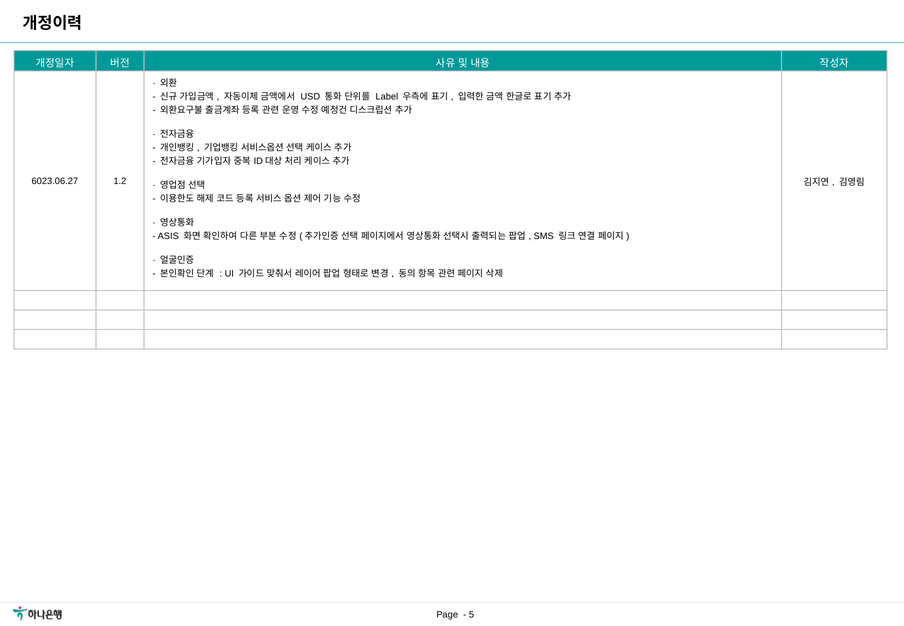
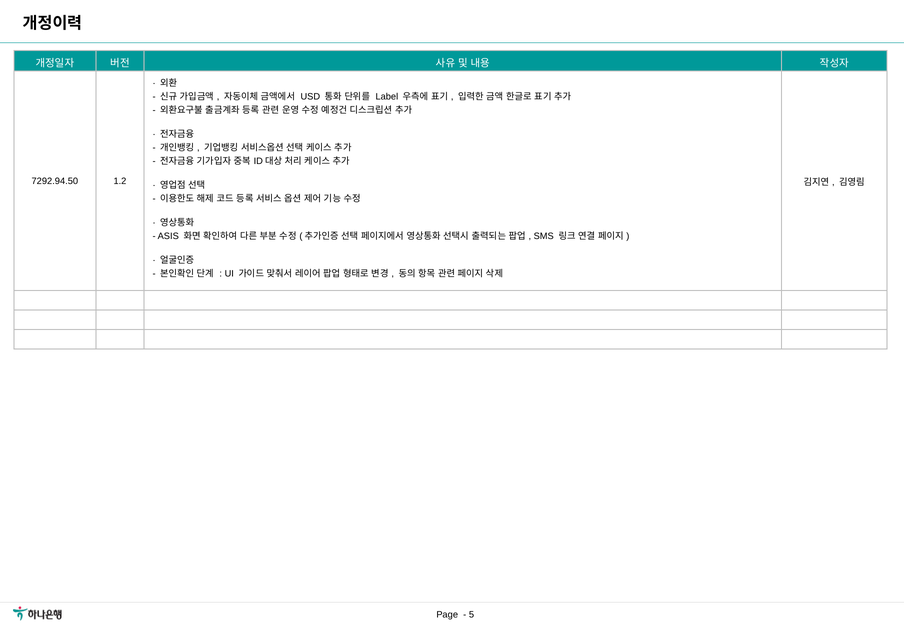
6023.06.27: 6023.06.27 -> 7292.94.50
